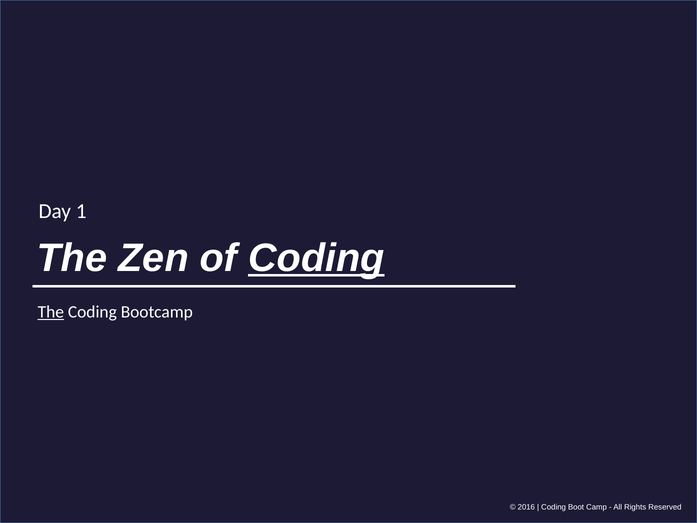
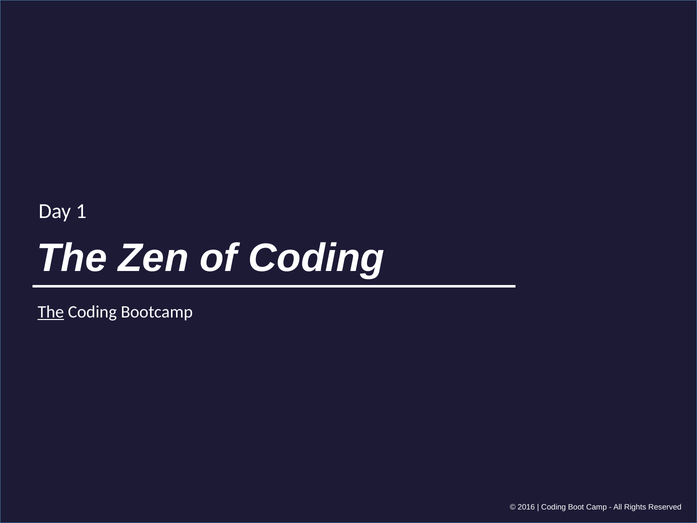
Coding at (316, 258) underline: present -> none
